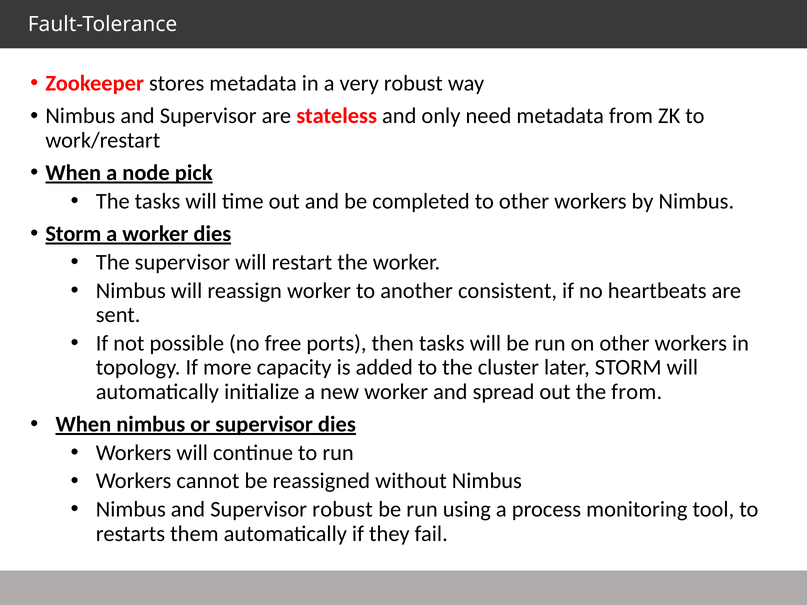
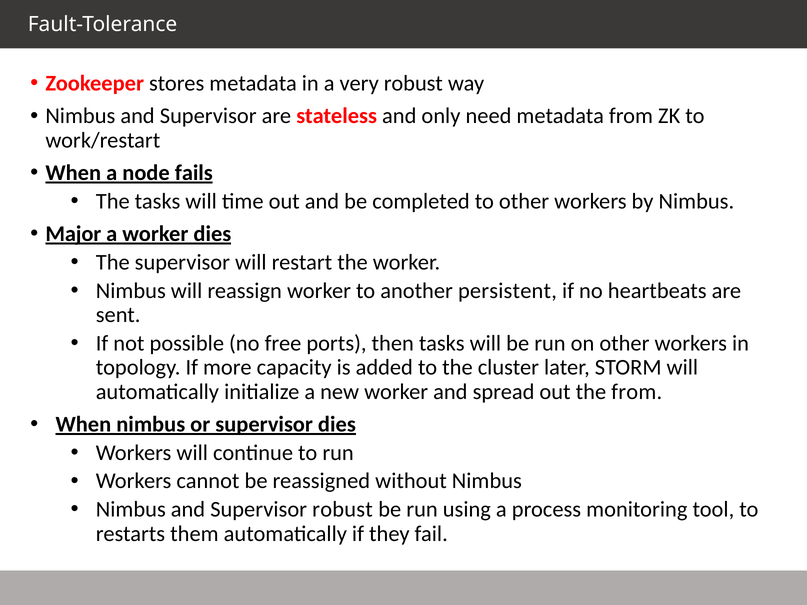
pick: pick -> fails
Storm at (73, 234): Storm -> Major
consistent: consistent -> persistent
